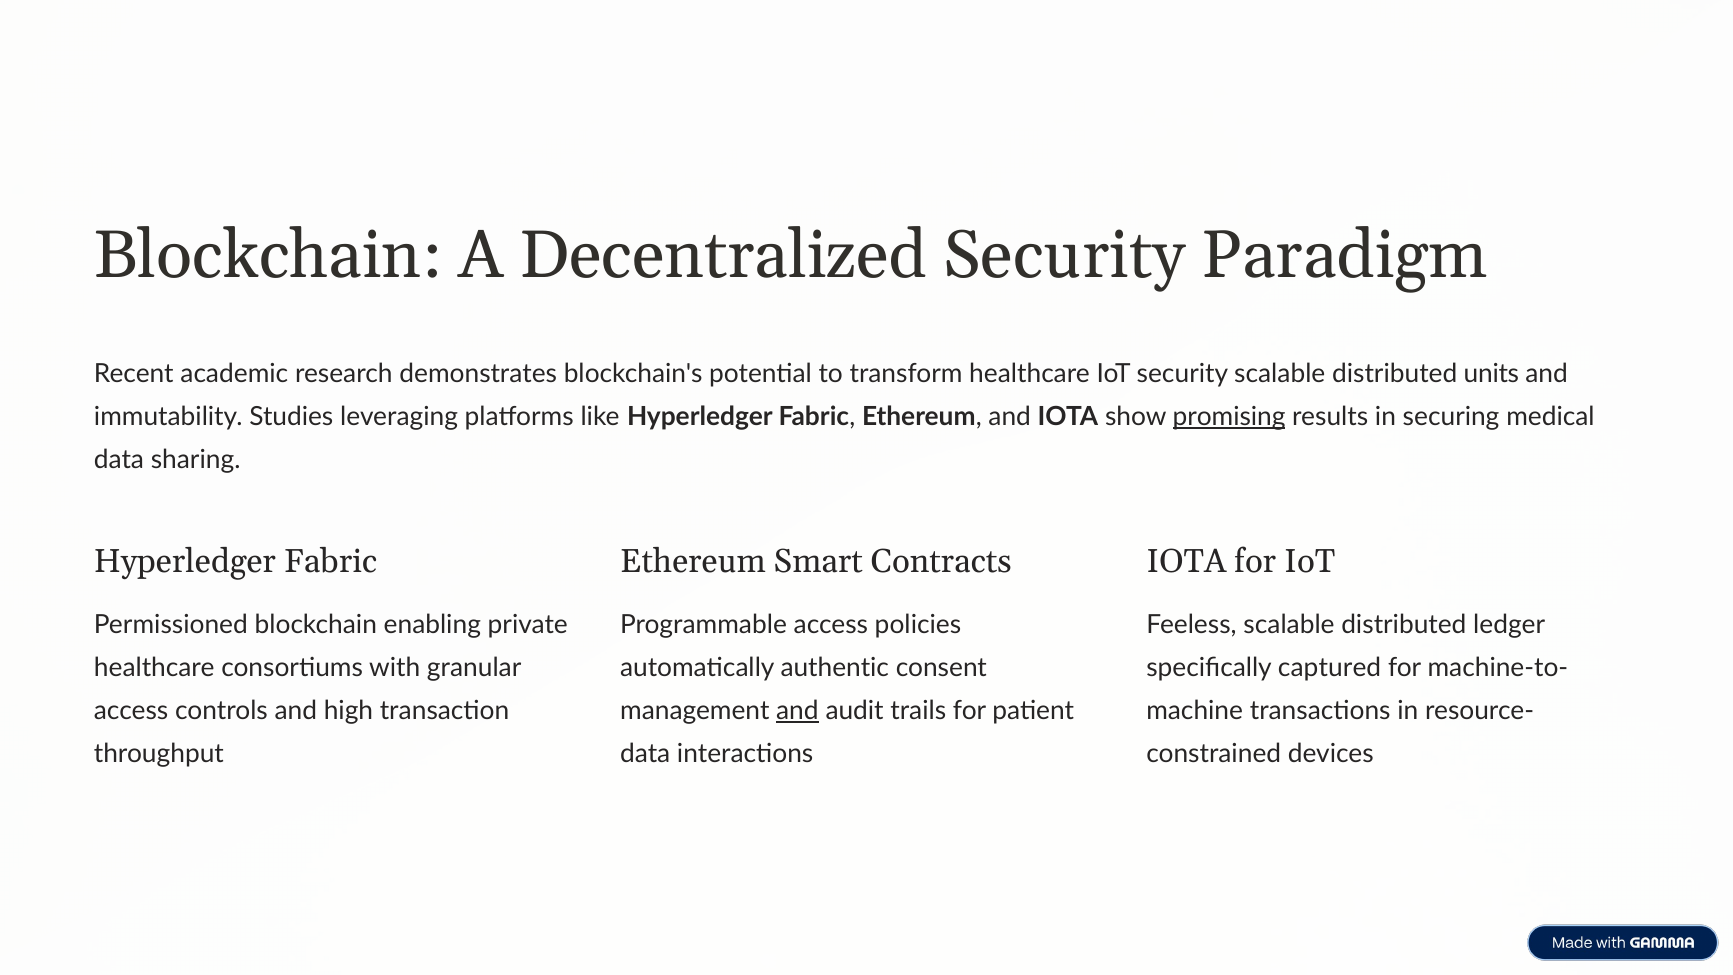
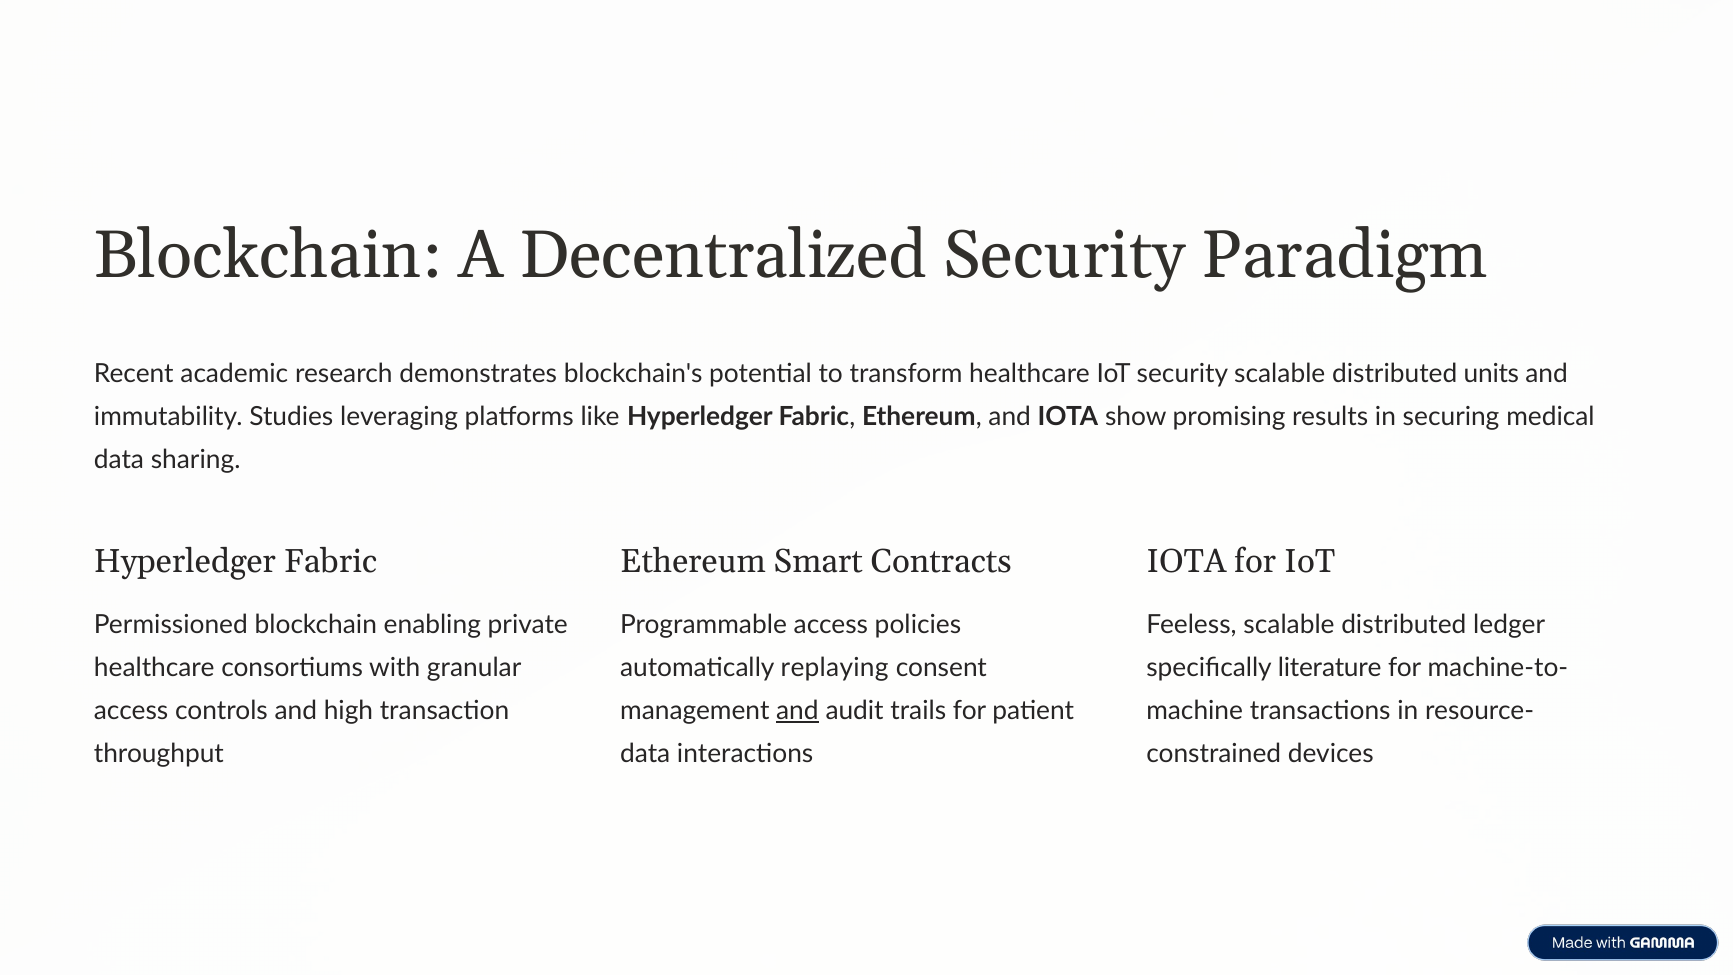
promising underline: present -> none
authentic: authentic -> replaying
captured: captured -> literature
